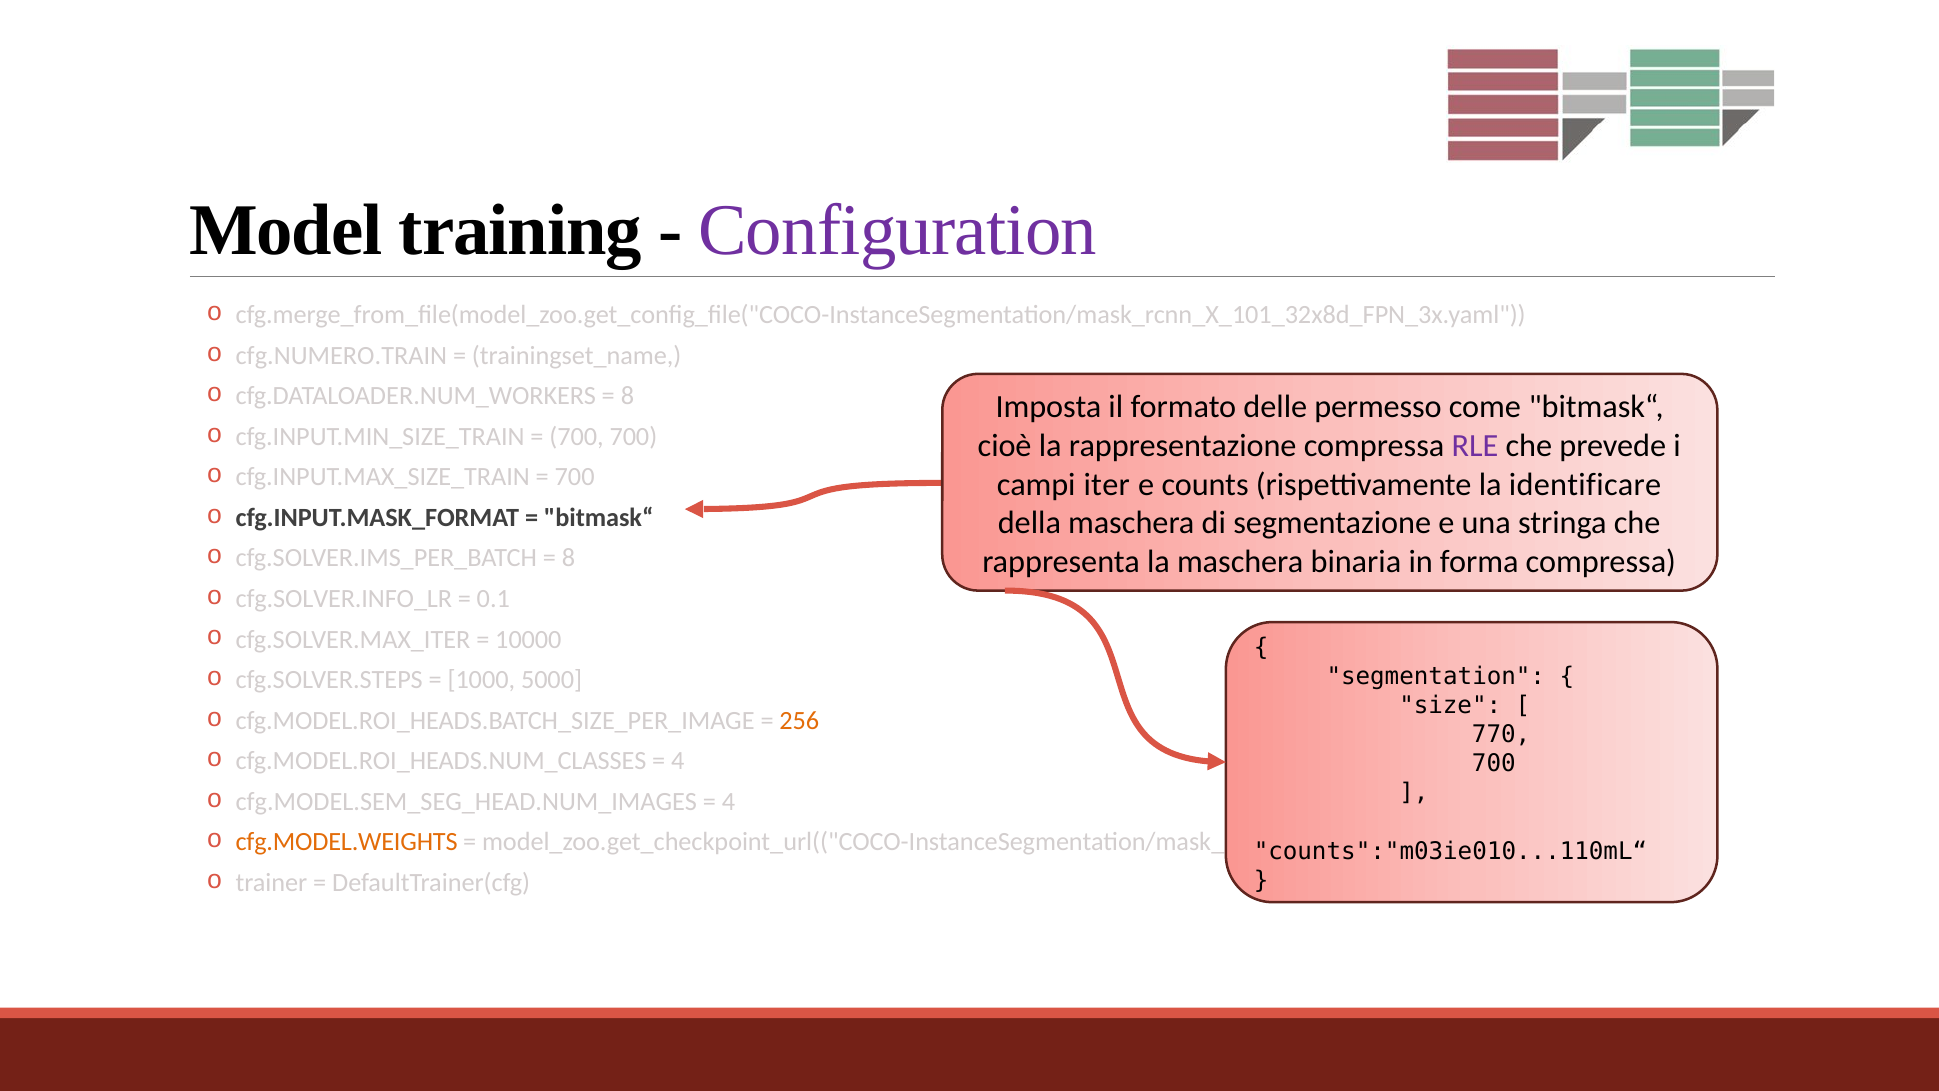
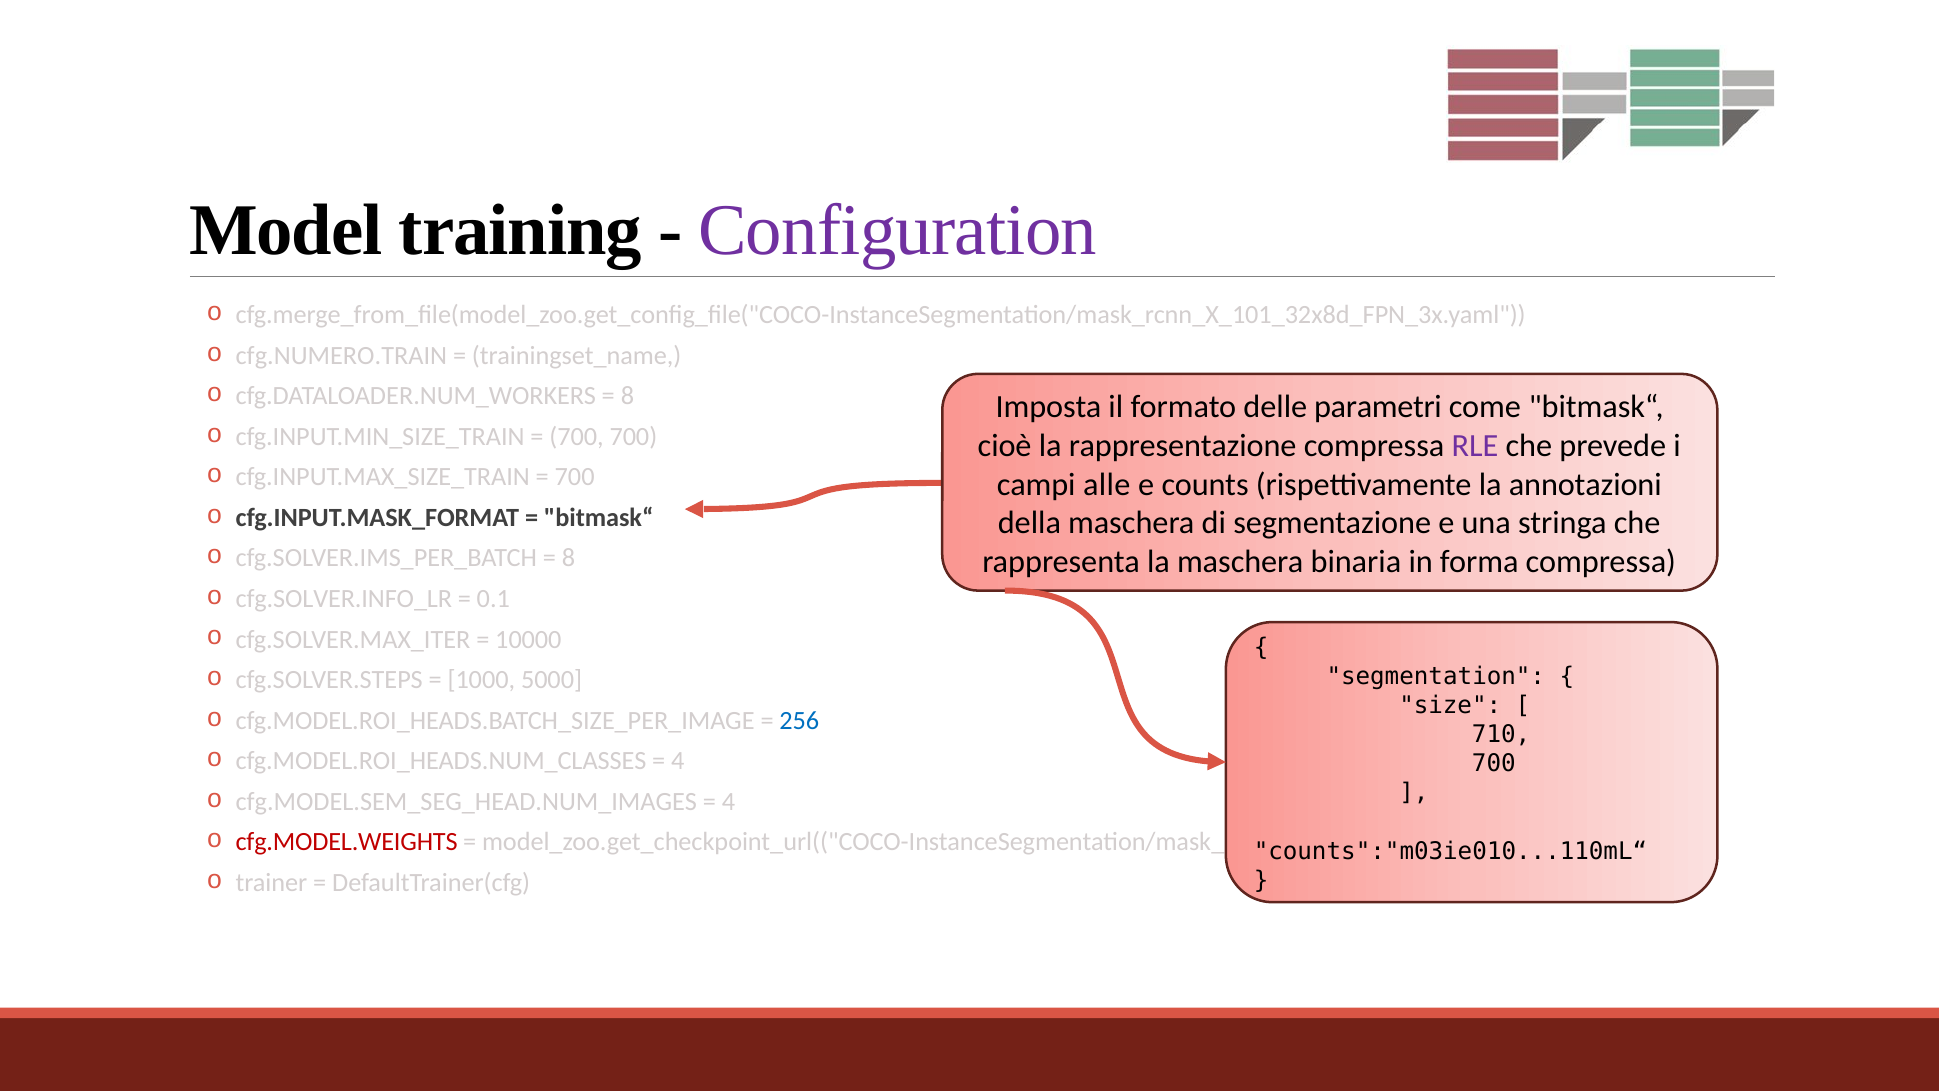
permesso: permesso -> parametri
iter: iter -> alle
identificare: identificare -> annotazioni
256 colour: orange -> blue
770: 770 -> 710
cfg.MODEL.WEIGHTS colour: orange -> red
